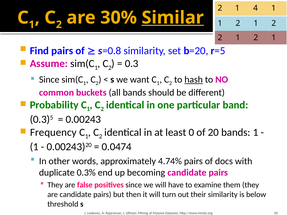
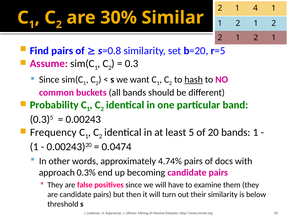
Similar underline: present -> none
0: 0 -> 5
duplicate: duplicate -> approach
